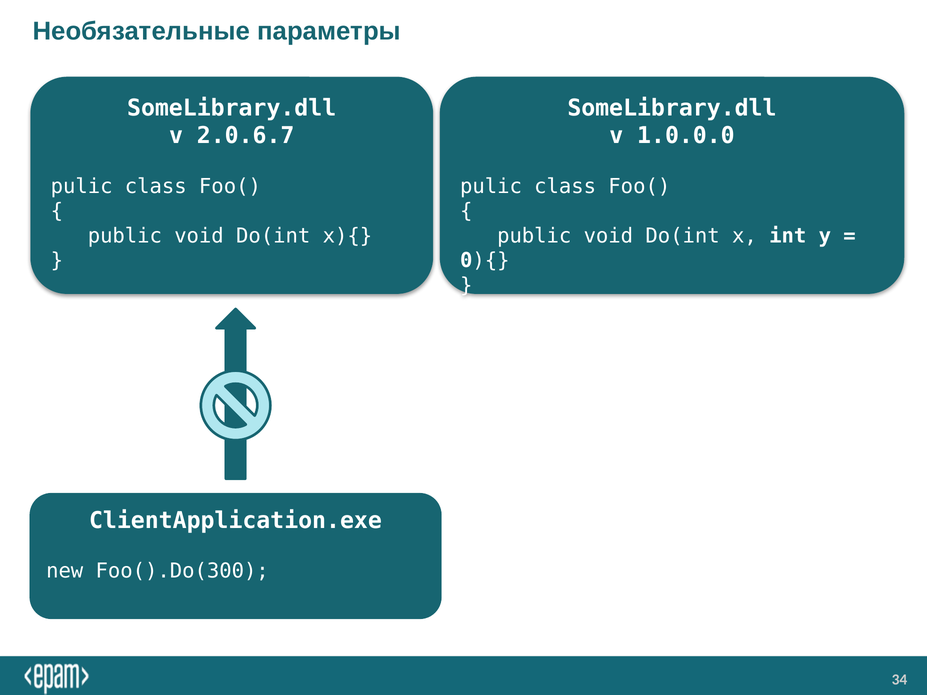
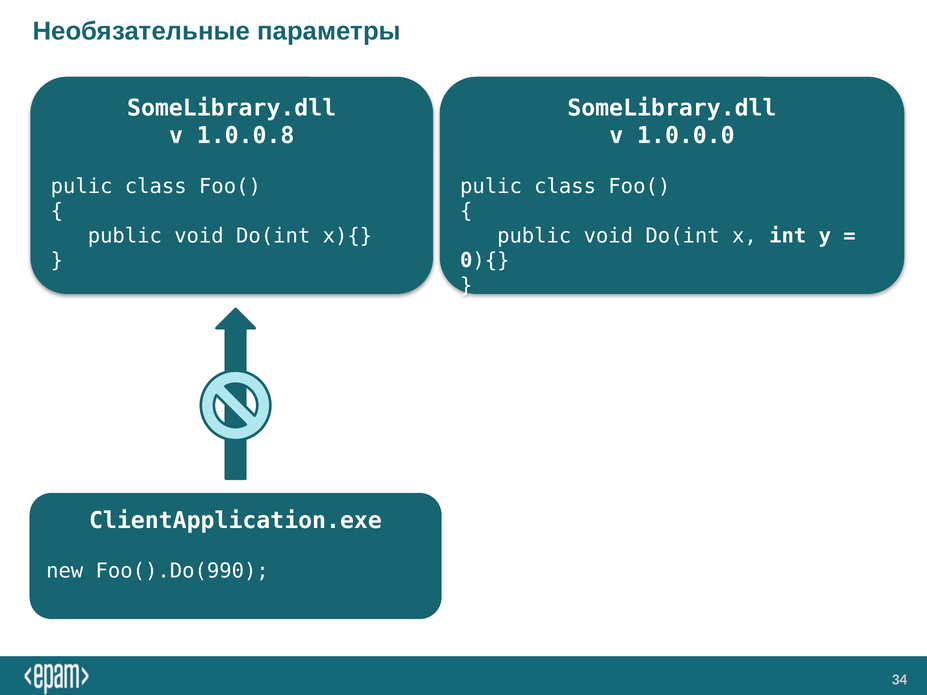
2.0.6.7: 2.0.6.7 -> 1.0.0.8
Foo().Do(300: Foo().Do(300 -> Foo().Do(990
